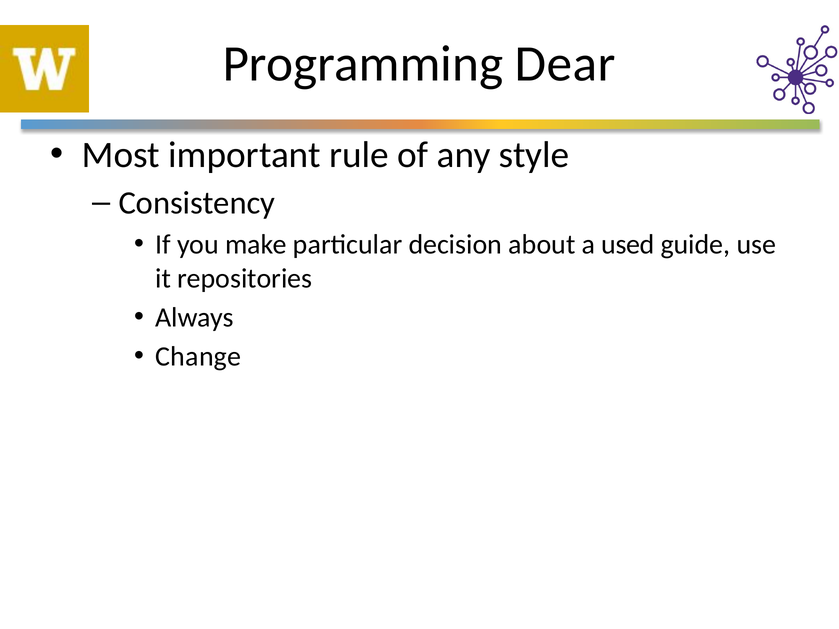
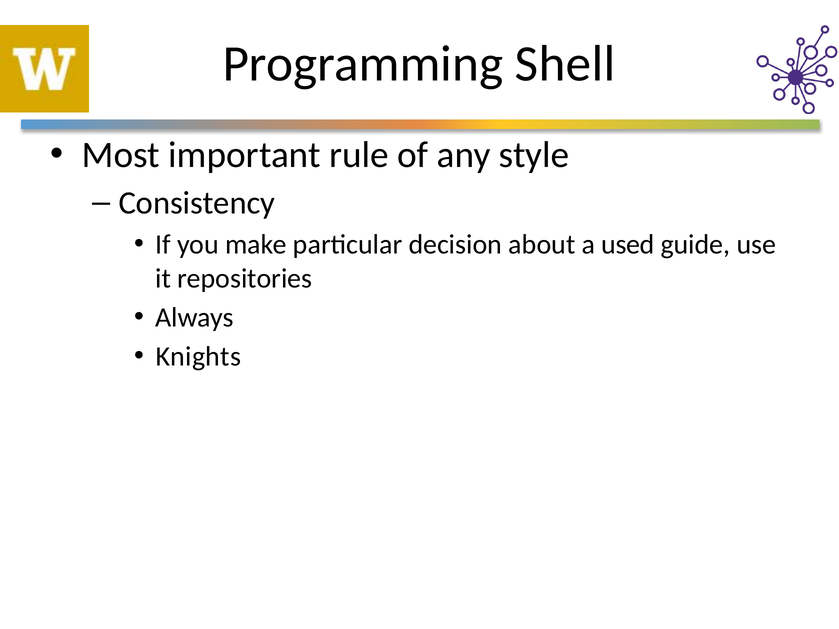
Dear: Dear -> Shell
Change: Change -> Knights
